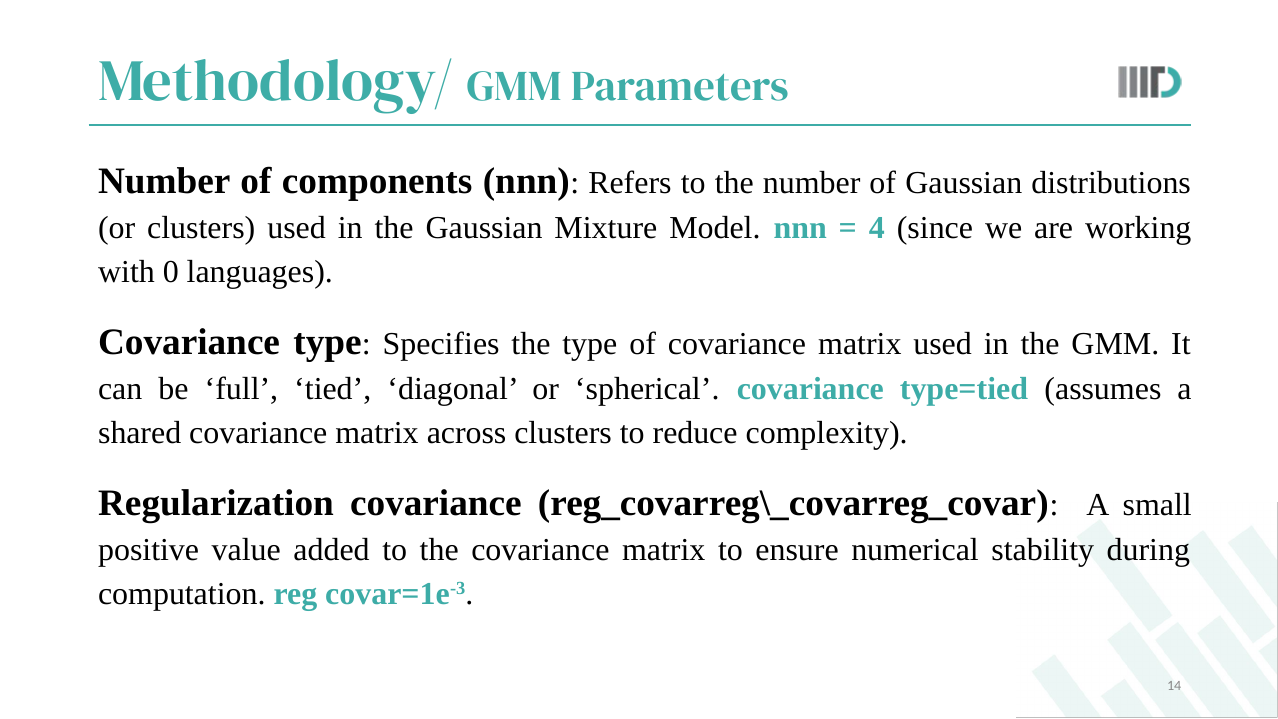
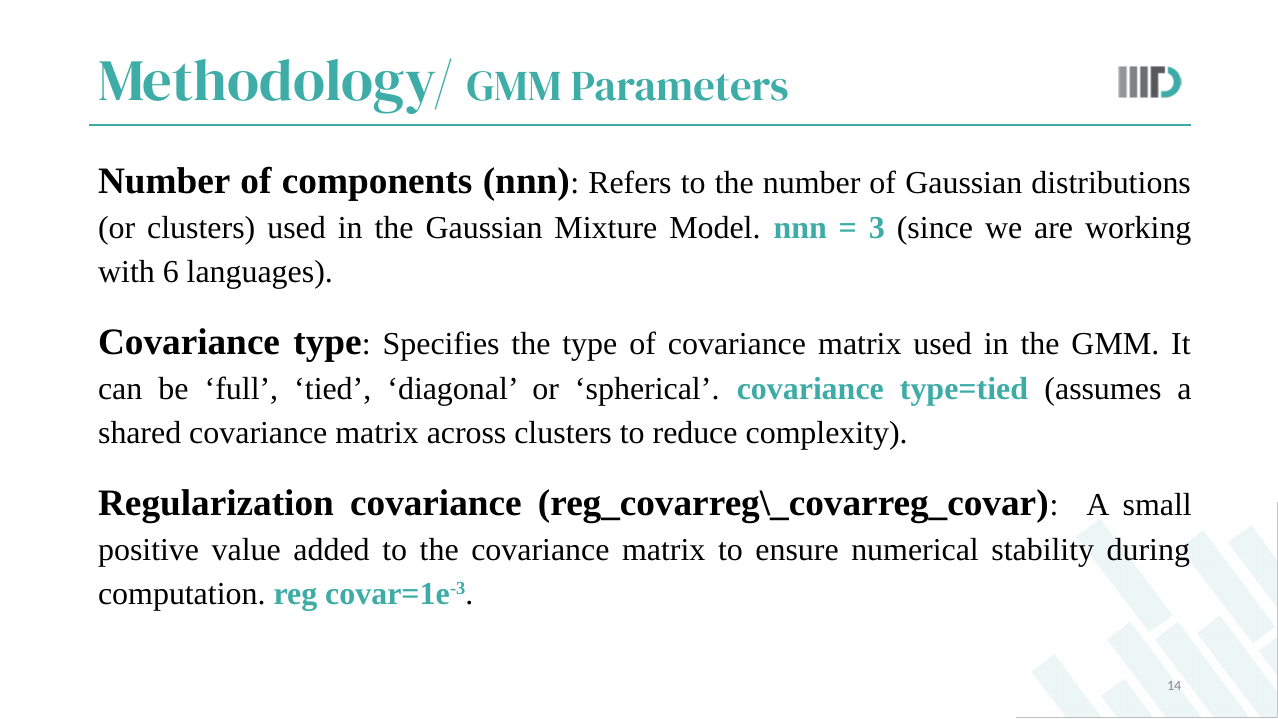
4: 4 -> 3
0: 0 -> 6
